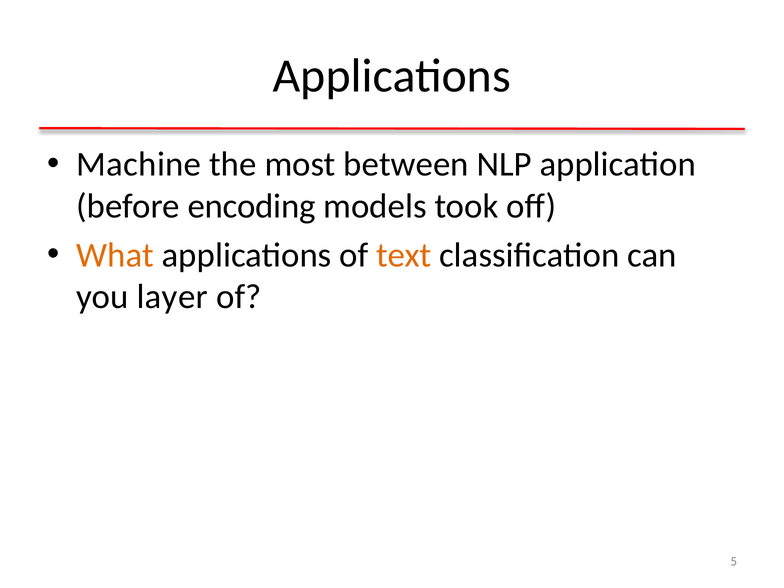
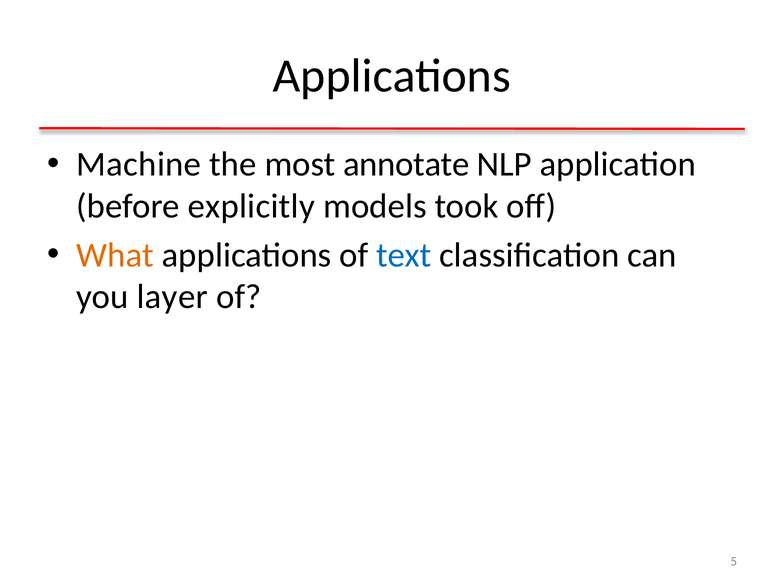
between: between -> annotate
encoding: encoding -> explicitly
text colour: orange -> blue
